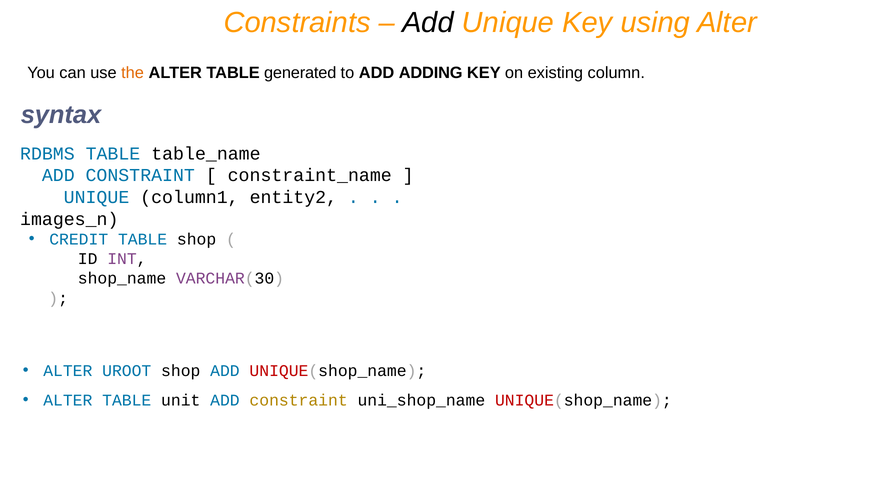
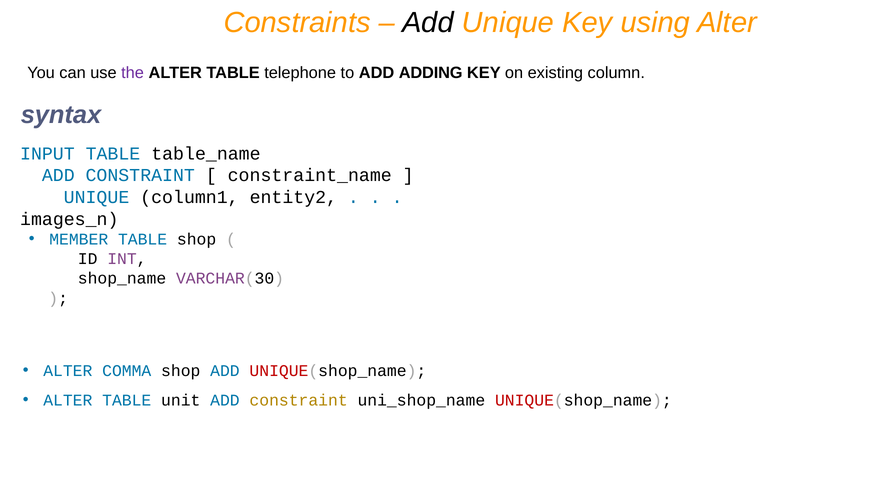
the colour: orange -> purple
generated: generated -> telephone
RDBMS: RDBMS -> INPUT
CREDIT: CREDIT -> MEMBER
UROOT: UROOT -> COMMA
